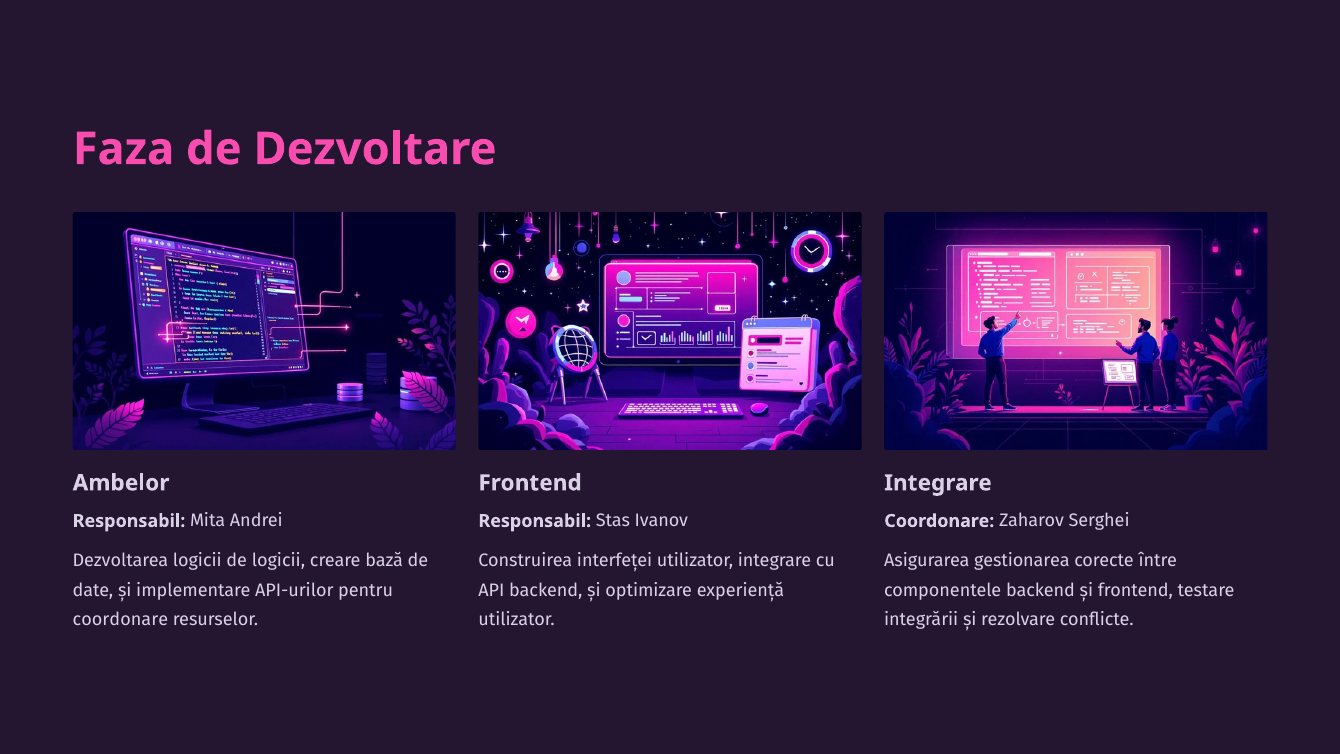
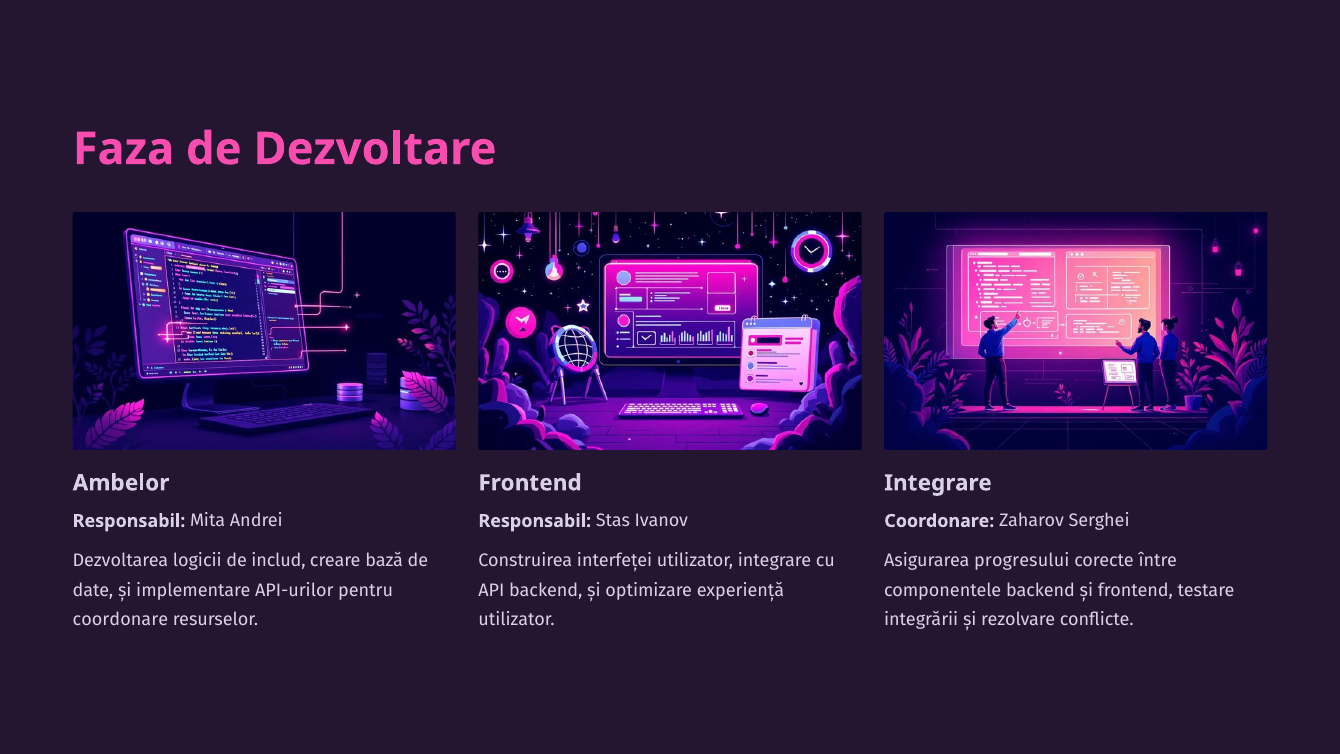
de logicii: logicii -> includ
gestionarea: gestionarea -> progresului
